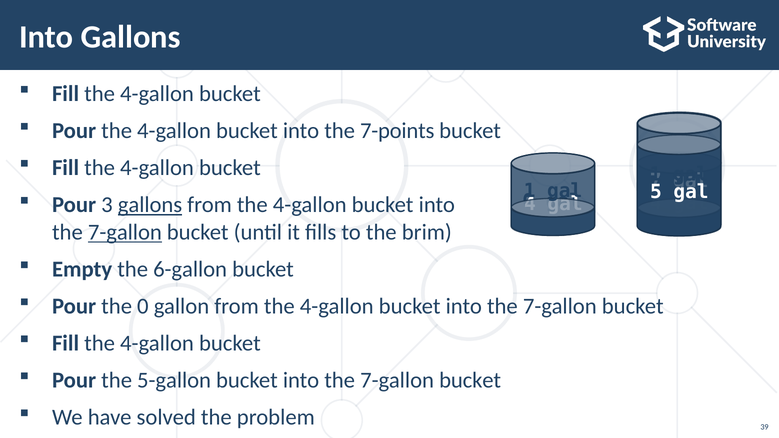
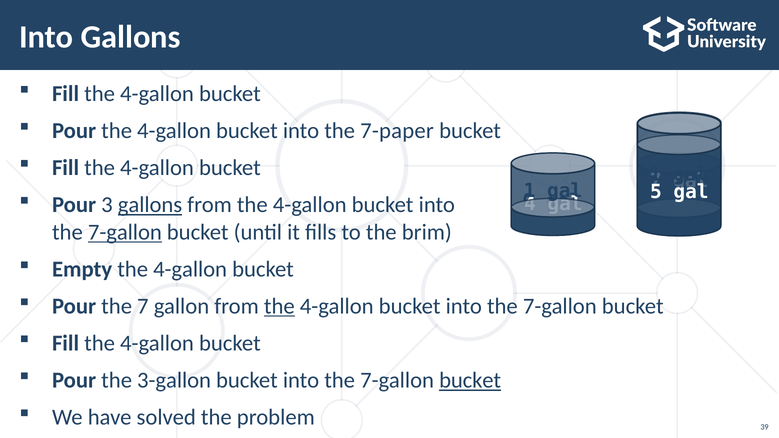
7-points: 7-points -> 7-paper
Empty the 6-gallon: 6-gallon -> 4-gallon
the 0: 0 -> 7
the at (279, 306) underline: none -> present
5-gallon: 5-gallon -> 3-gallon
bucket at (470, 380) underline: none -> present
